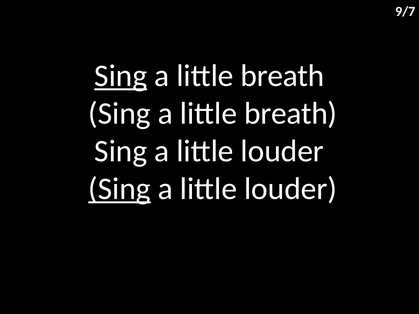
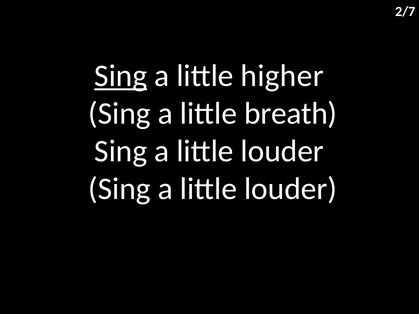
9/7: 9/7 -> 2/7
breath at (282, 76): breath -> higher
Sing at (119, 189) underline: present -> none
